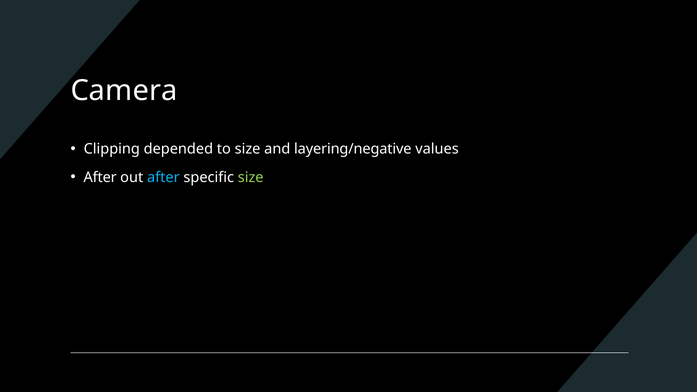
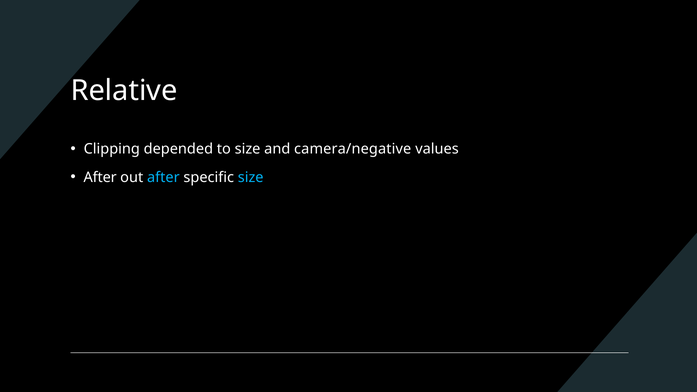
Camera: Camera -> Relative
layering/negative: layering/negative -> camera/negative
size at (251, 177) colour: light green -> light blue
